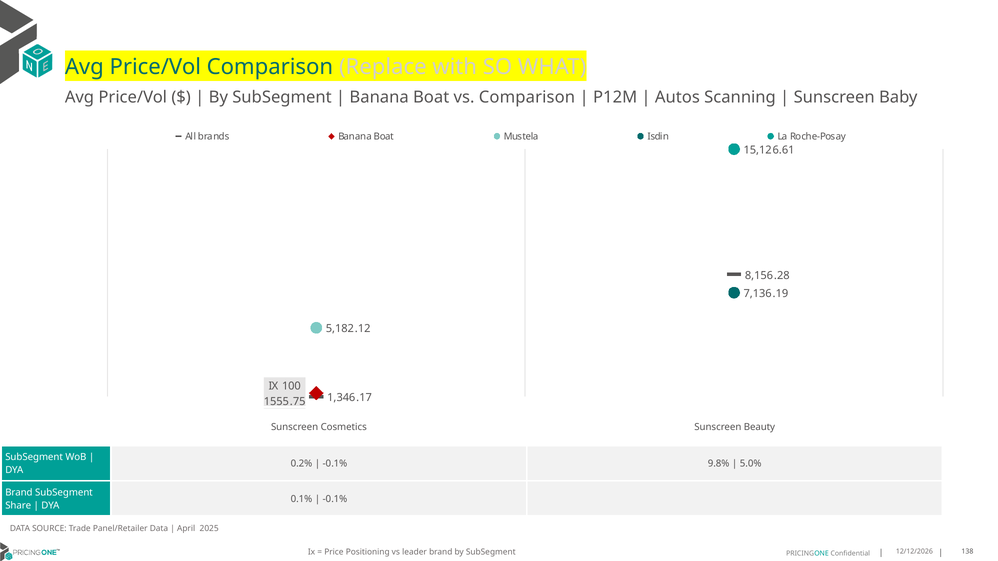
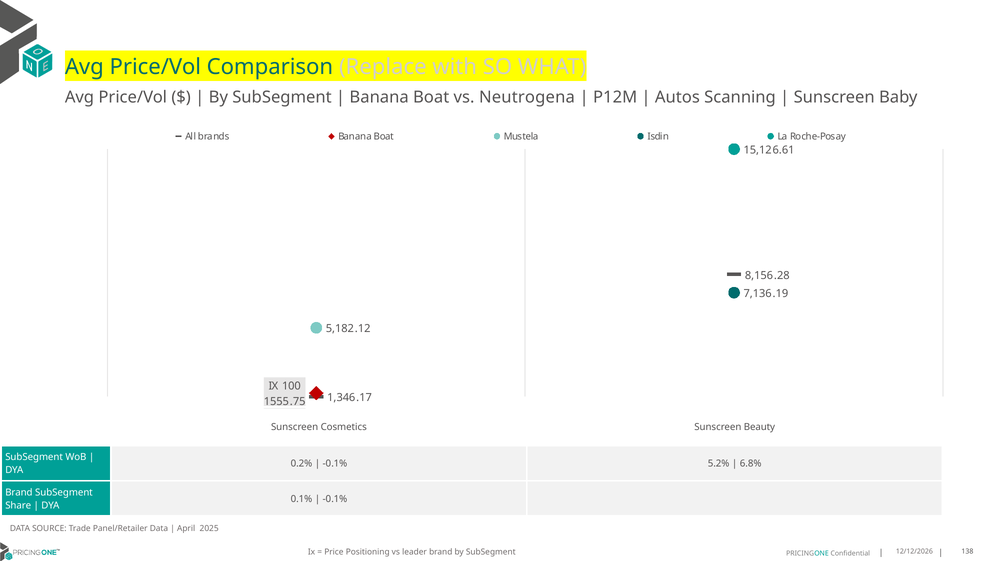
vs Comparison: Comparison -> Neutrogena
9.8%: 9.8% -> 5.2%
5.0%: 5.0% -> 6.8%
